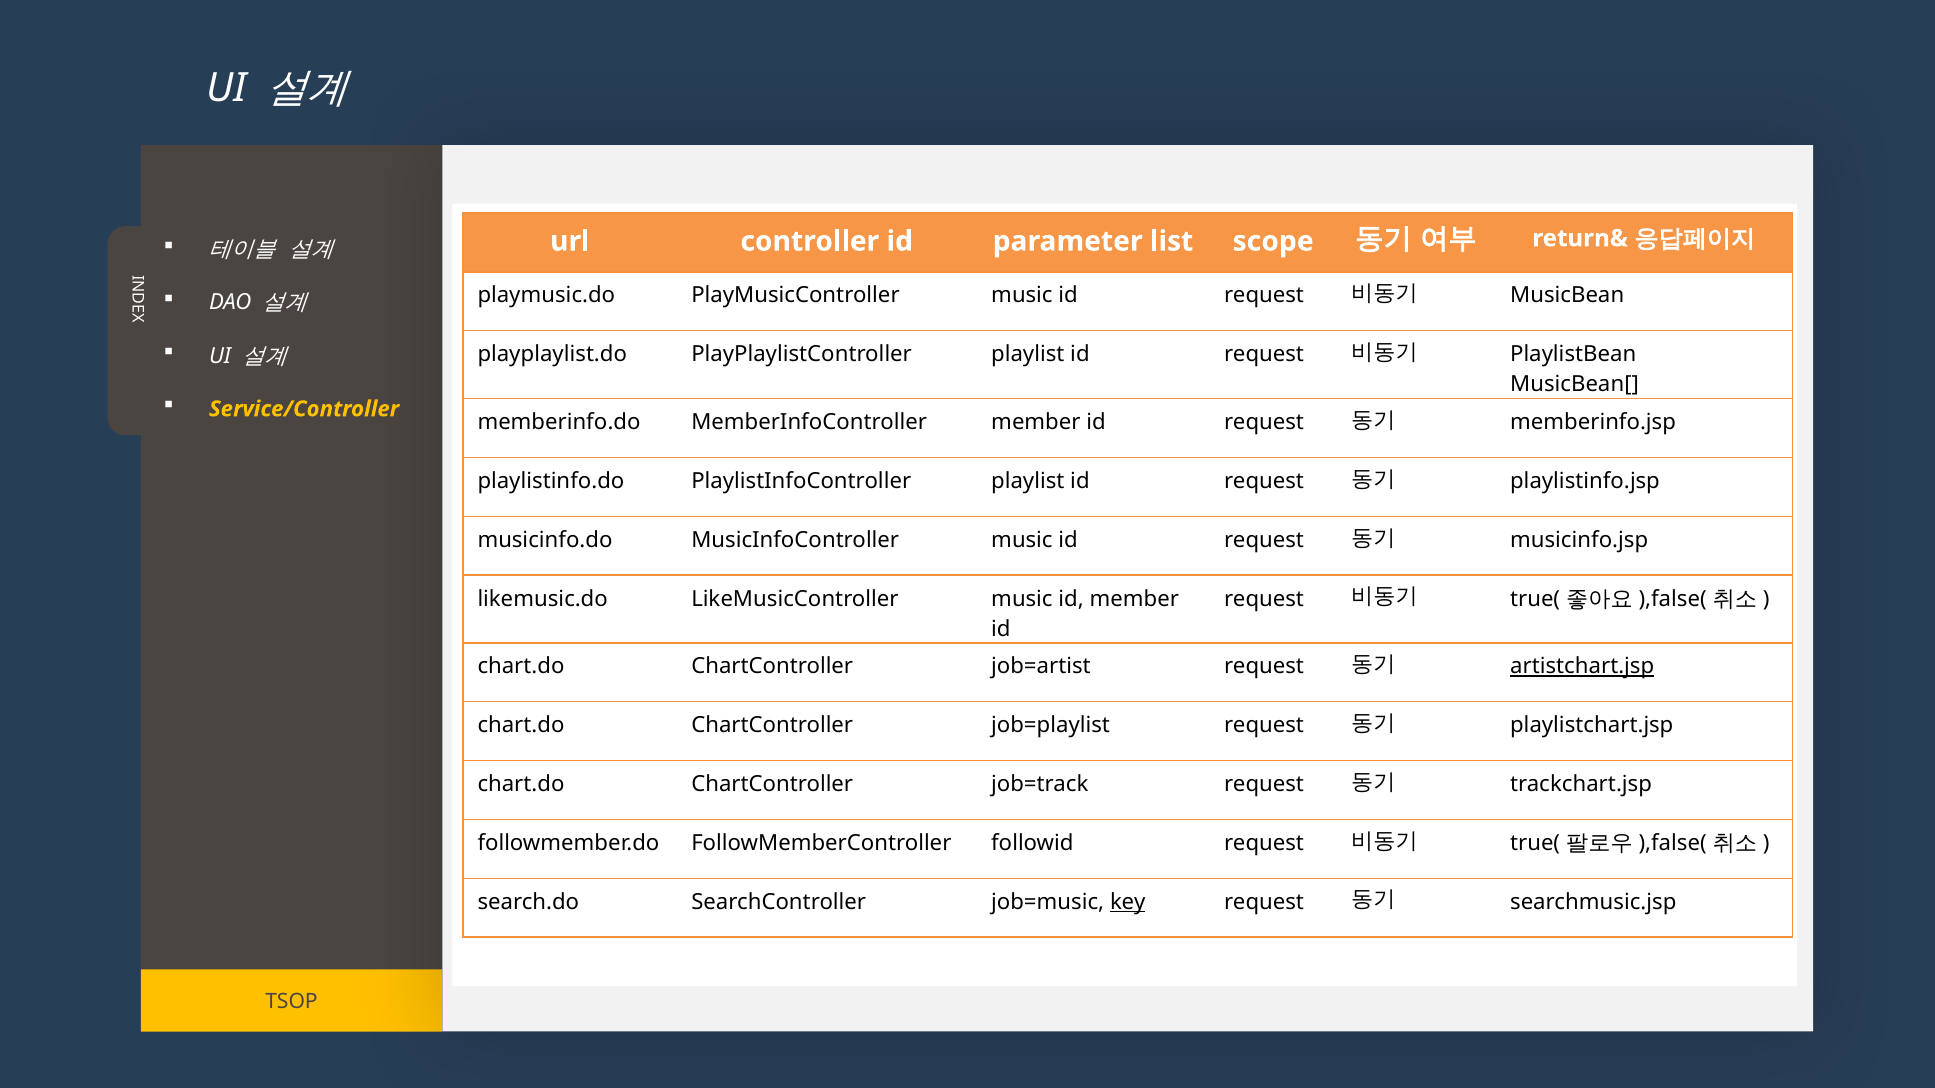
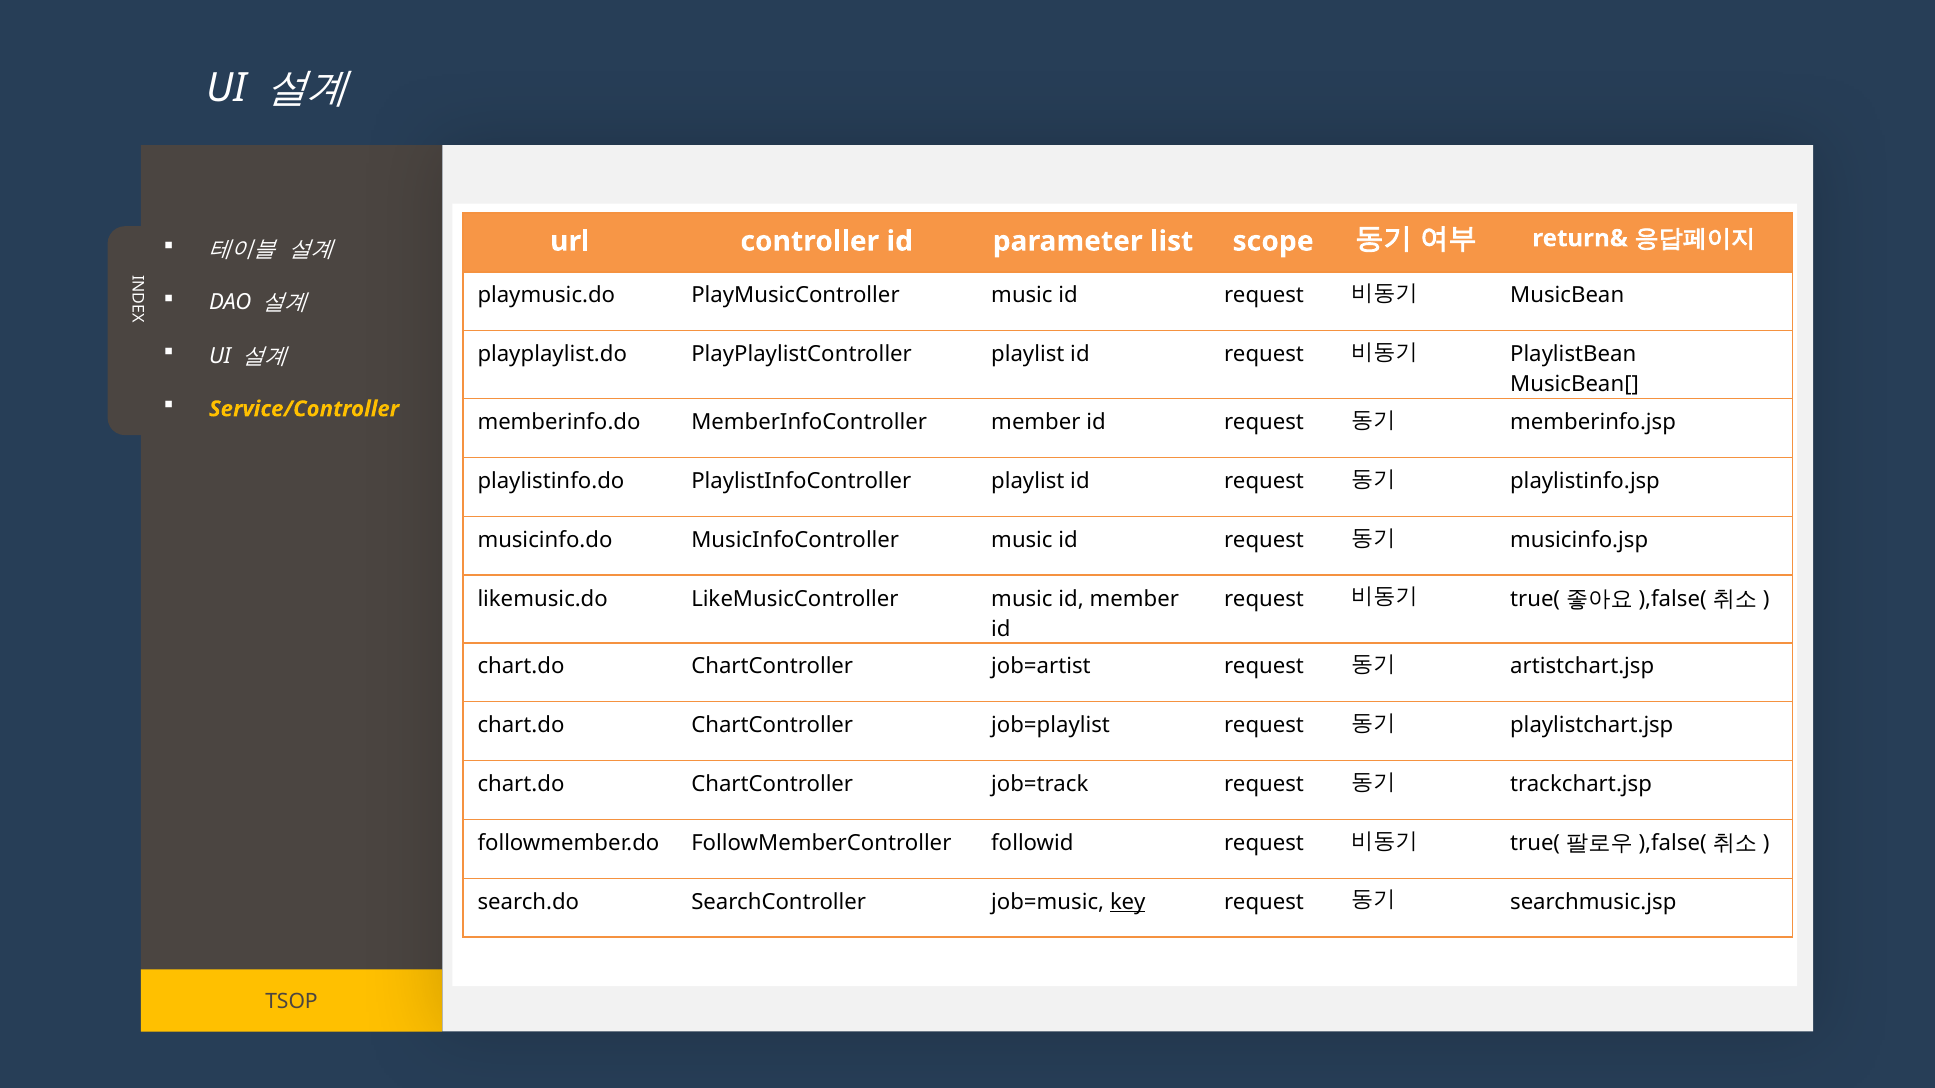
artistchart.jsp underline: present -> none
